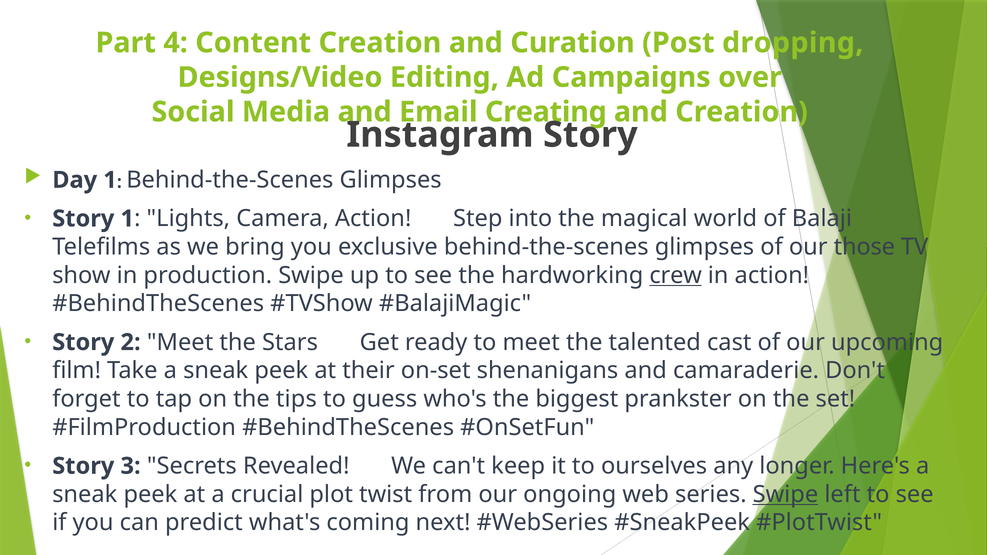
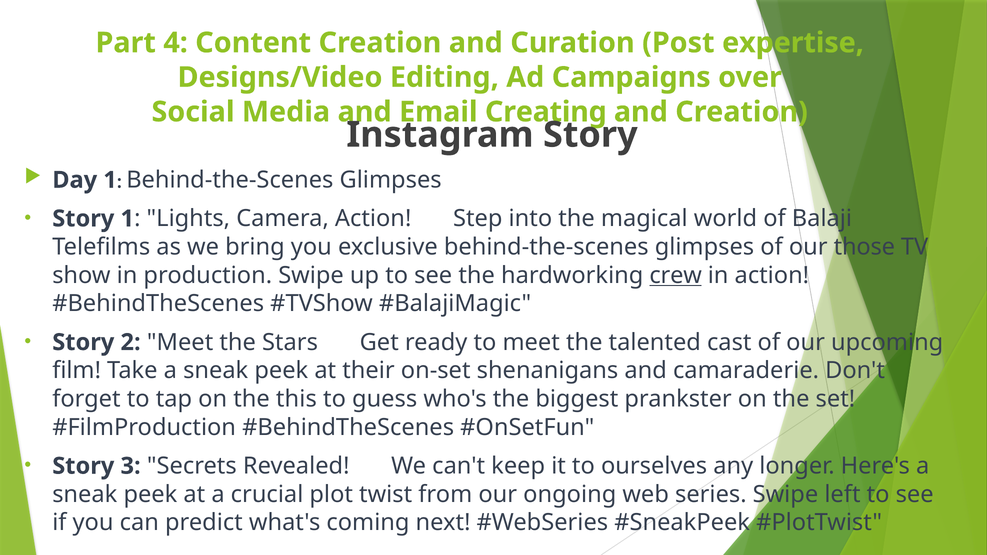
dropping: dropping -> expertise
tips: tips -> this
Swipe at (785, 494) underline: present -> none
